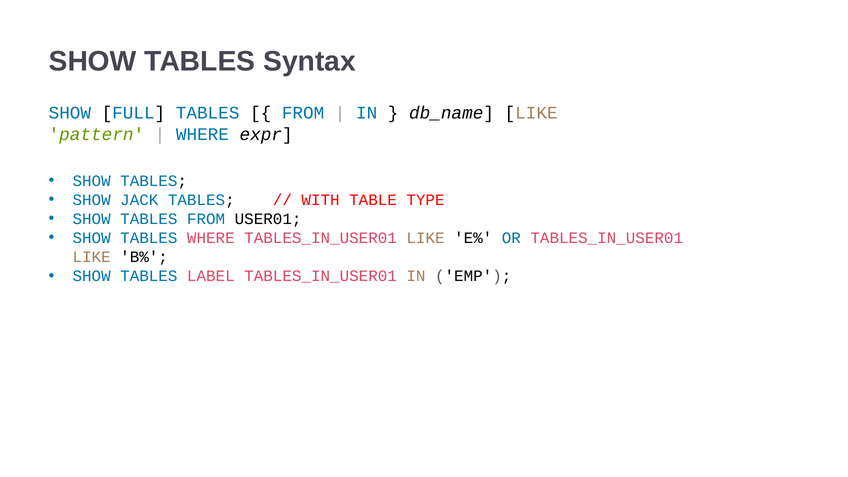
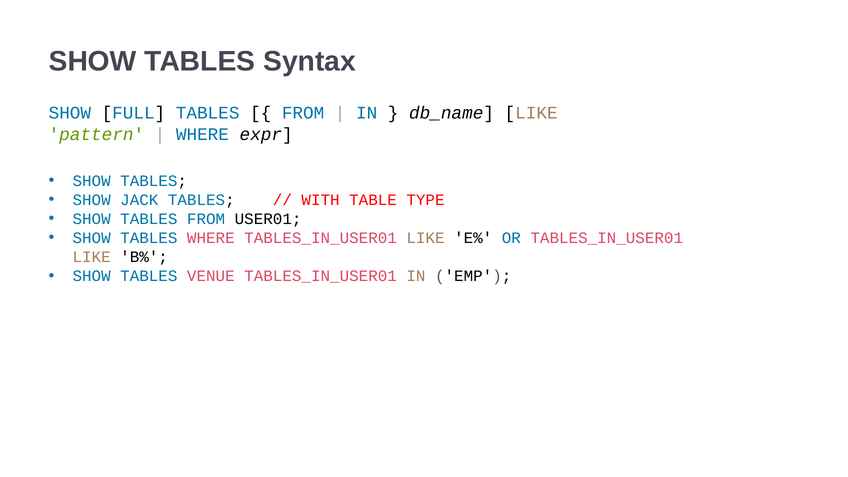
LABEL: LABEL -> VENUE
